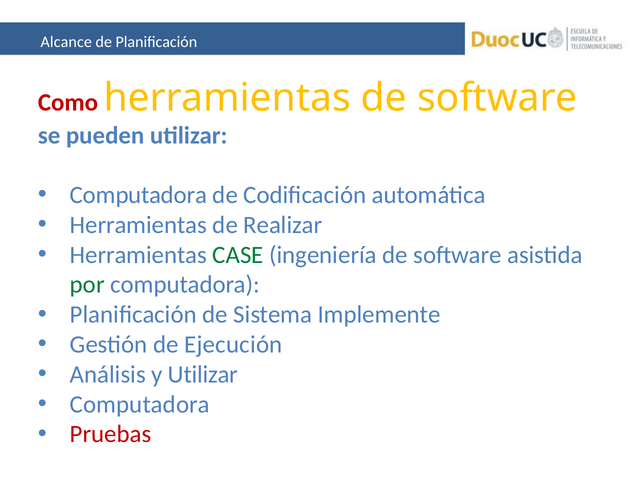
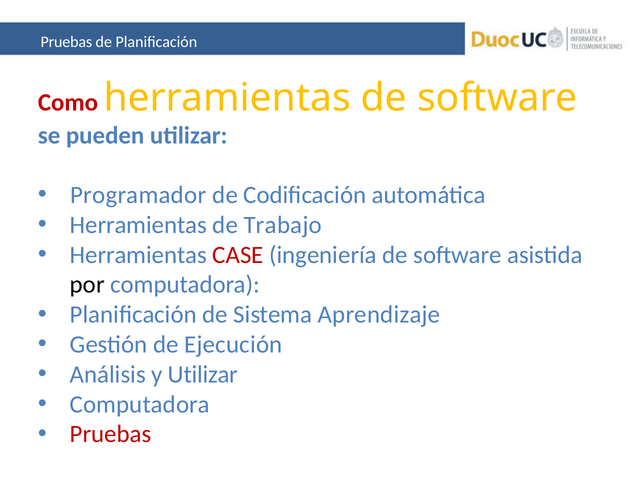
Alcance at (66, 42): Alcance -> Pruebas
Computadora at (138, 195): Computadora -> Programador
Realizar: Realizar -> Trabajo
CASE colour: green -> red
por colour: green -> black
Implemente: Implemente -> Aprendizaje
